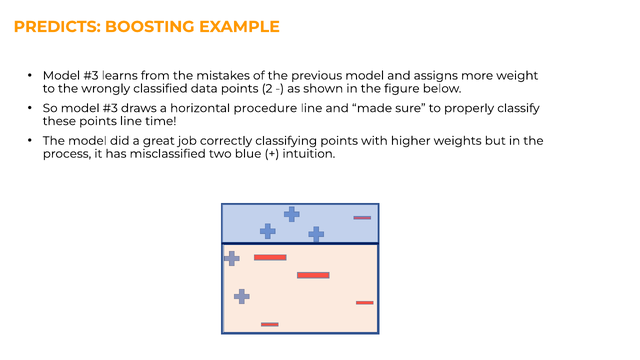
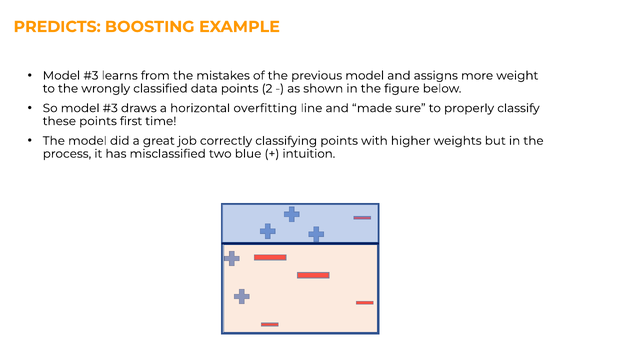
procedure: procedure -> overfitting
points line: line -> first
